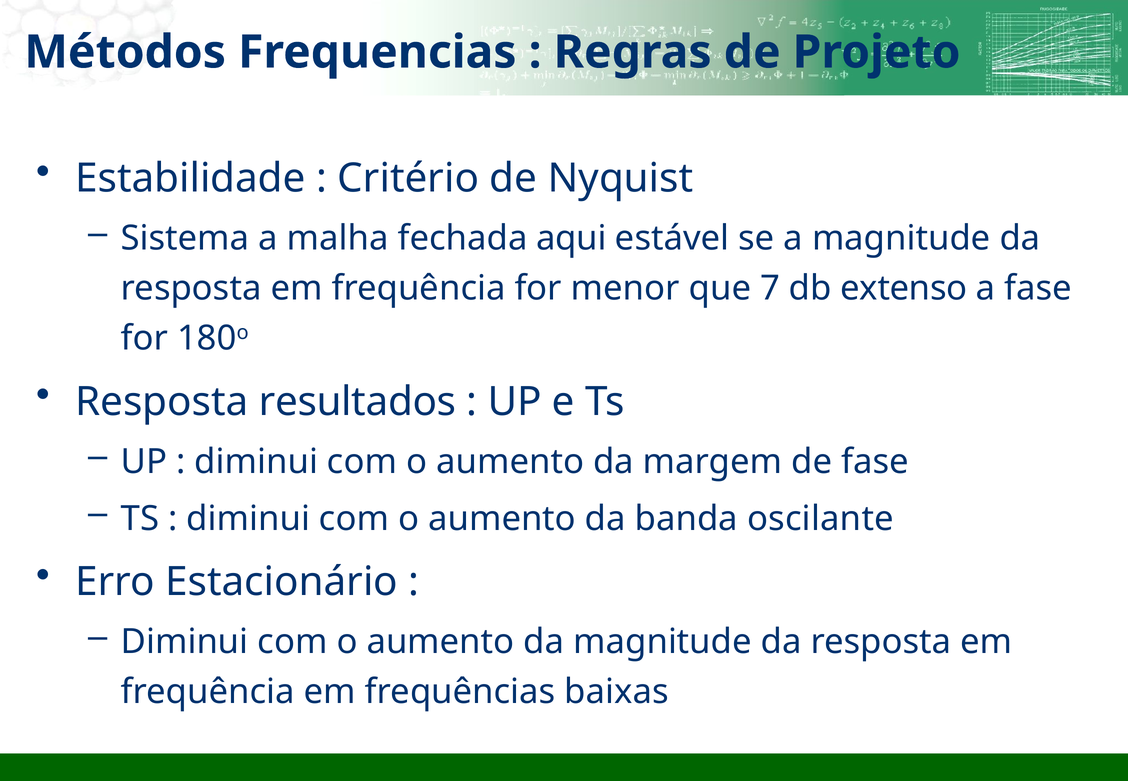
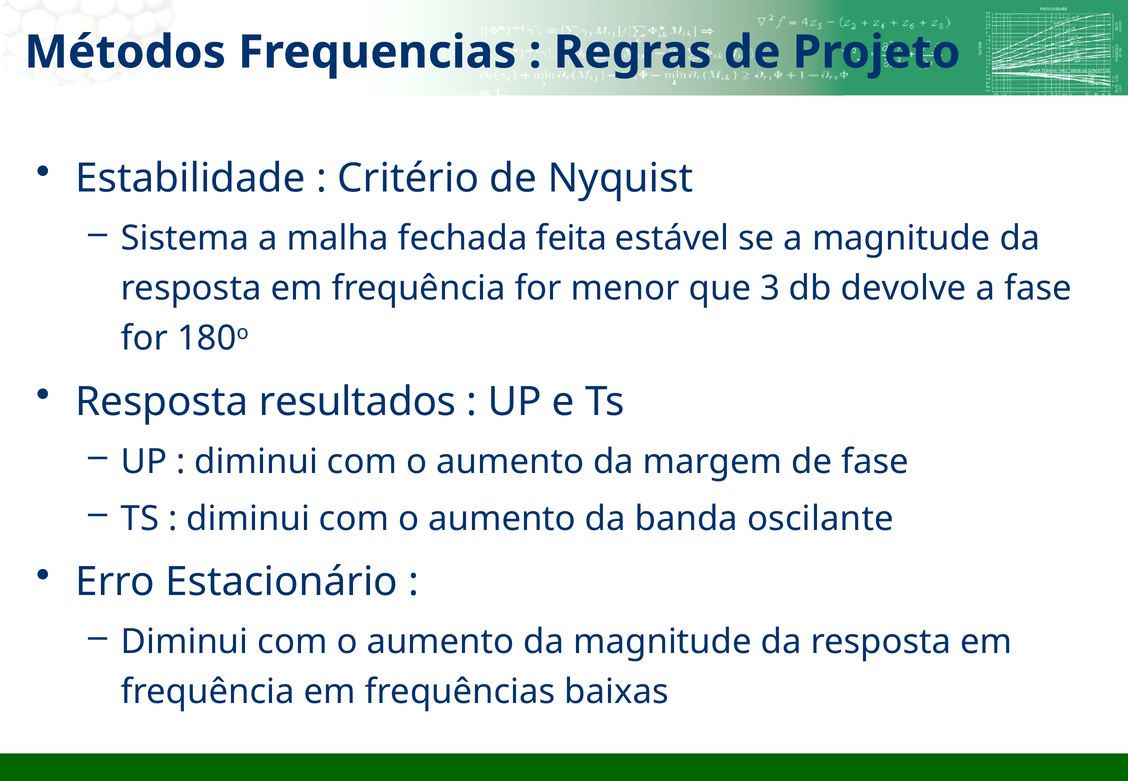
aqui: aqui -> feita
7: 7 -> 3
extenso: extenso -> devolve
